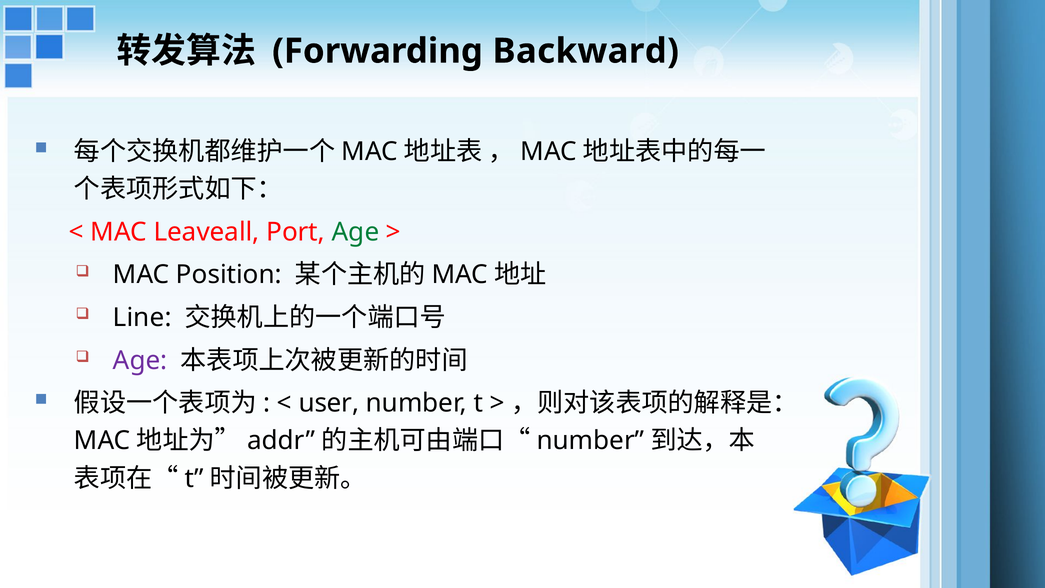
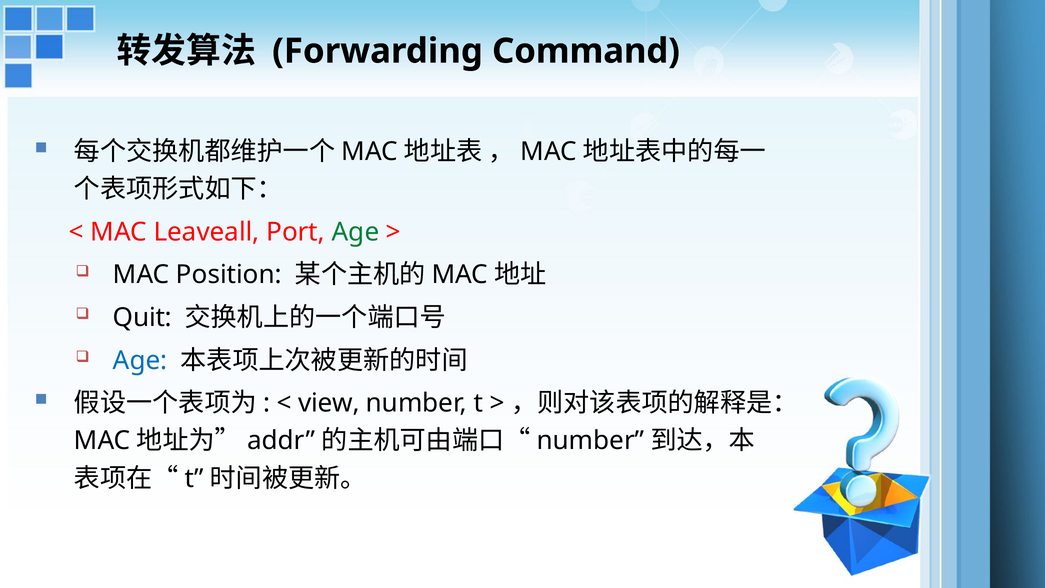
Backward: Backward -> Command
Line: Line -> Quit
Age at (140, 360) colour: purple -> blue
user: user -> view
